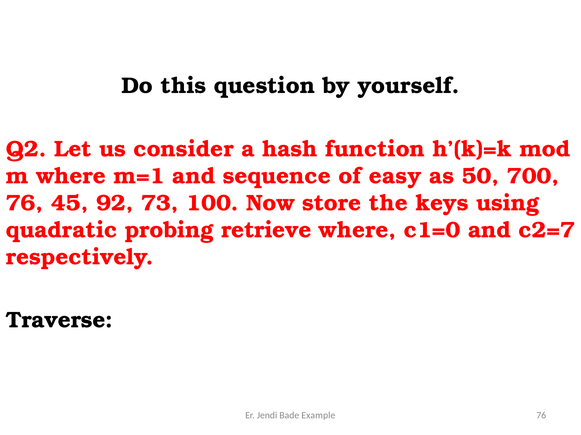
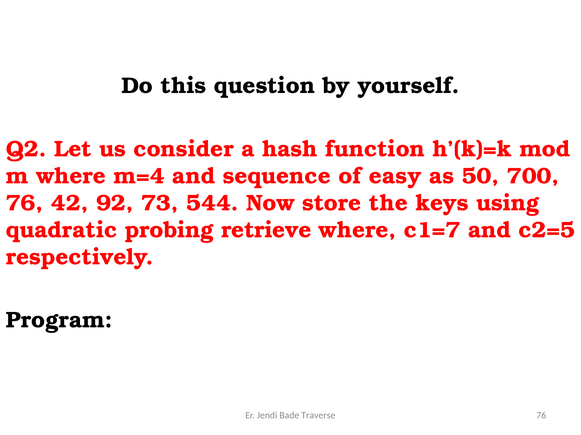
m=1: m=1 -> m=4
45: 45 -> 42
100: 100 -> 544
c1=0: c1=0 -> c1=7
c2=7: c2=7 -> c2=5
Traverse: Traverse -> Program
Example: Example -> Traverse
